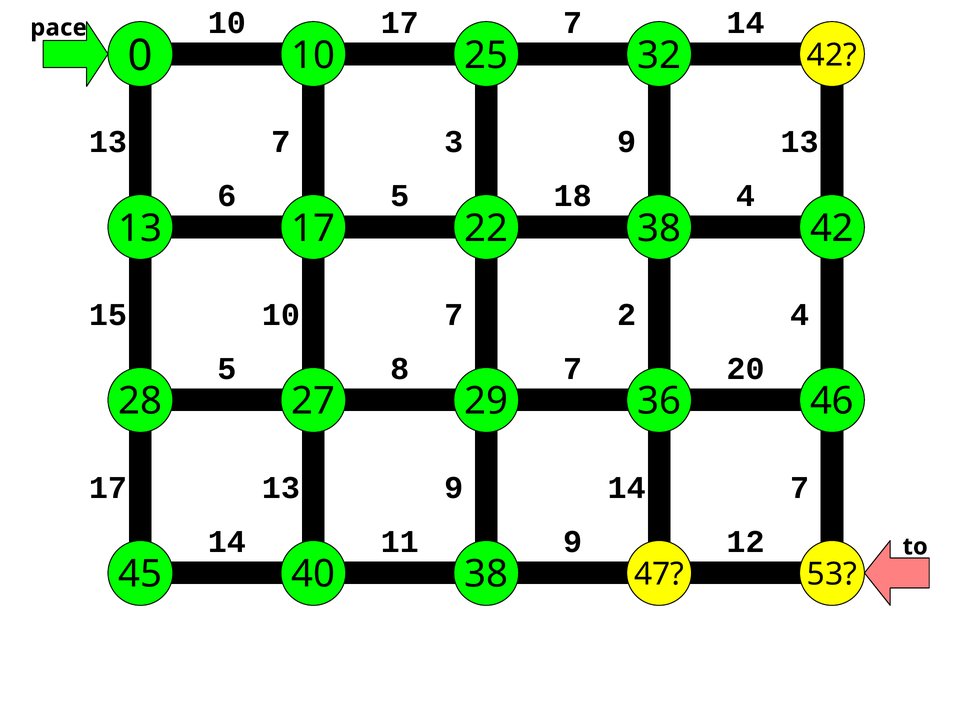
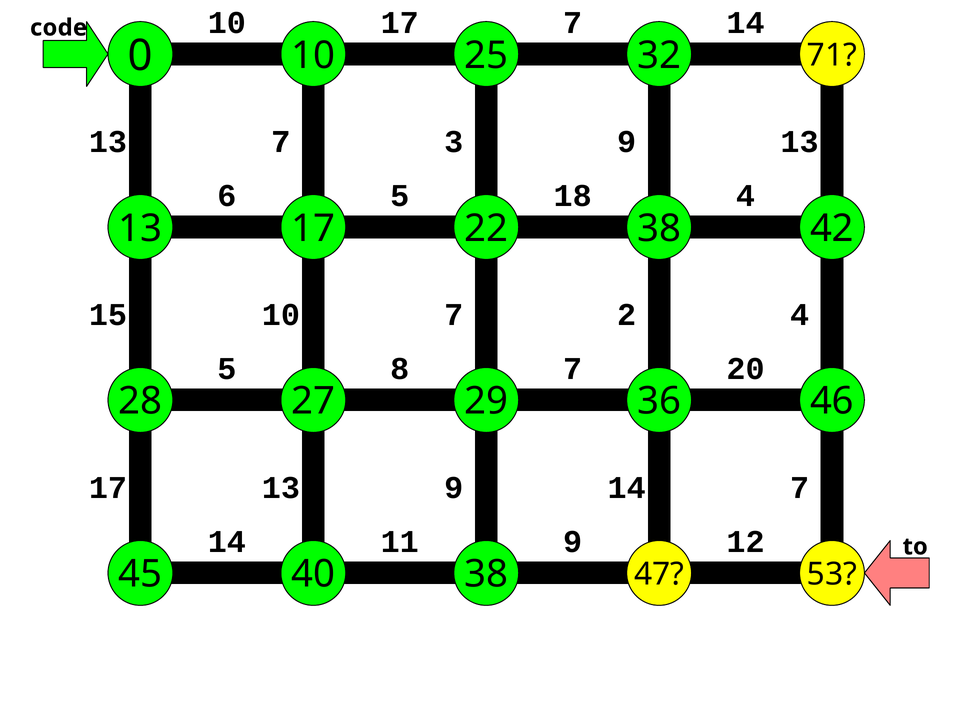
pace: pace -> code
42 at (832, 55): 42 -> 71
